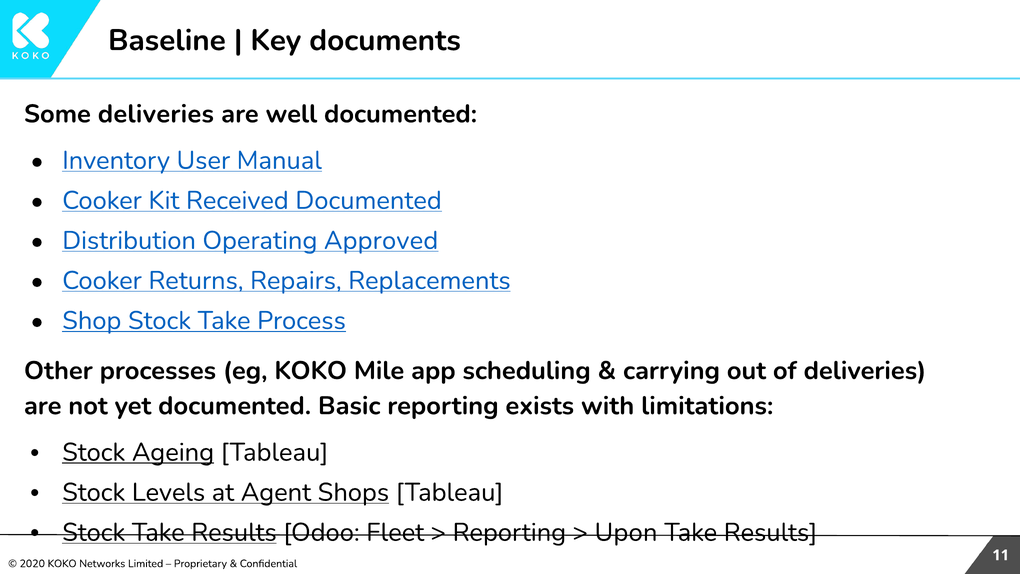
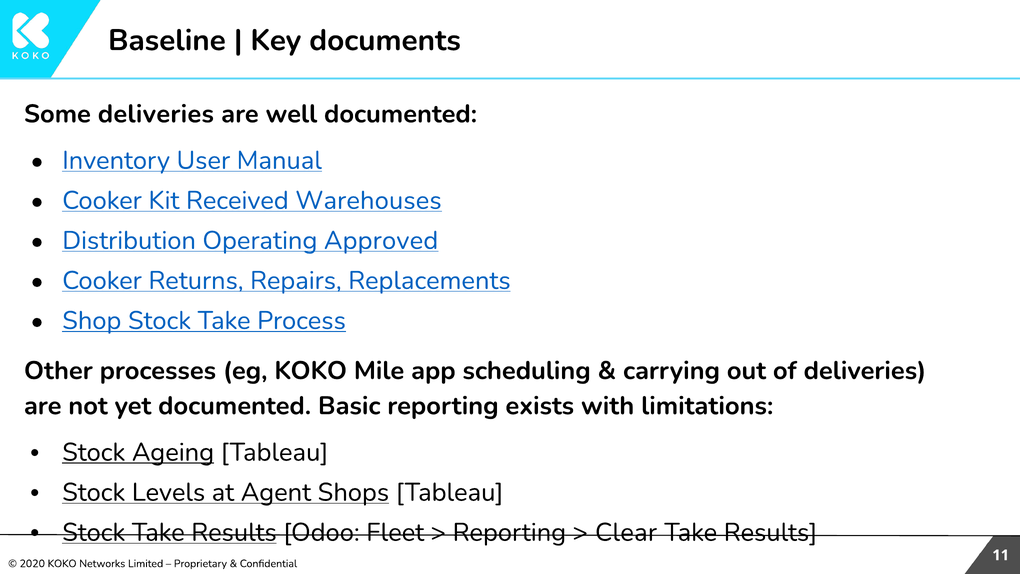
Received Documented: Documented -> Warehouses
Upon: Upon -> Clear
